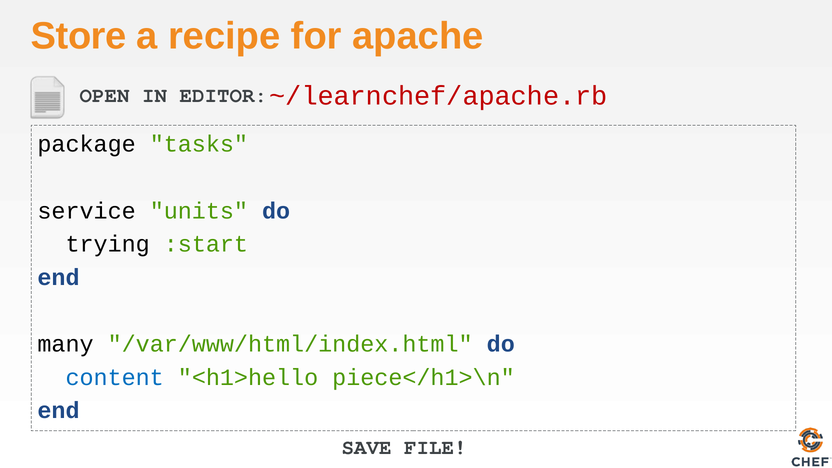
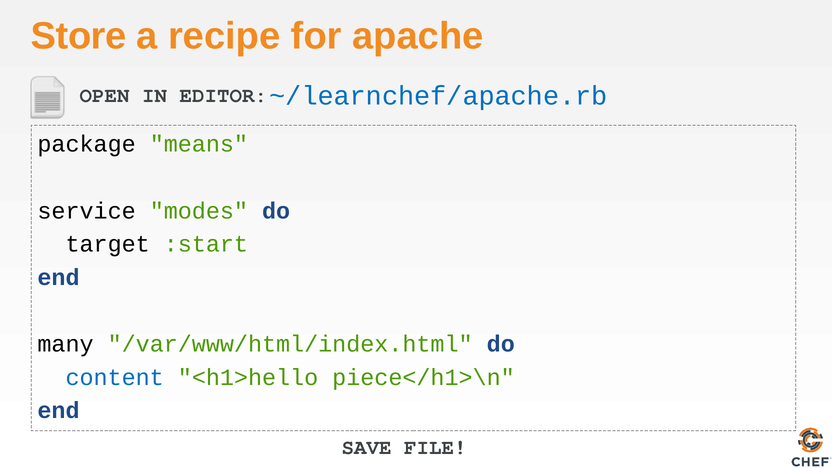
~/learnchef/apache.rb colour: red -> blue
tasks: tasks -> means
units: units -> modes
trying: trying -> target
